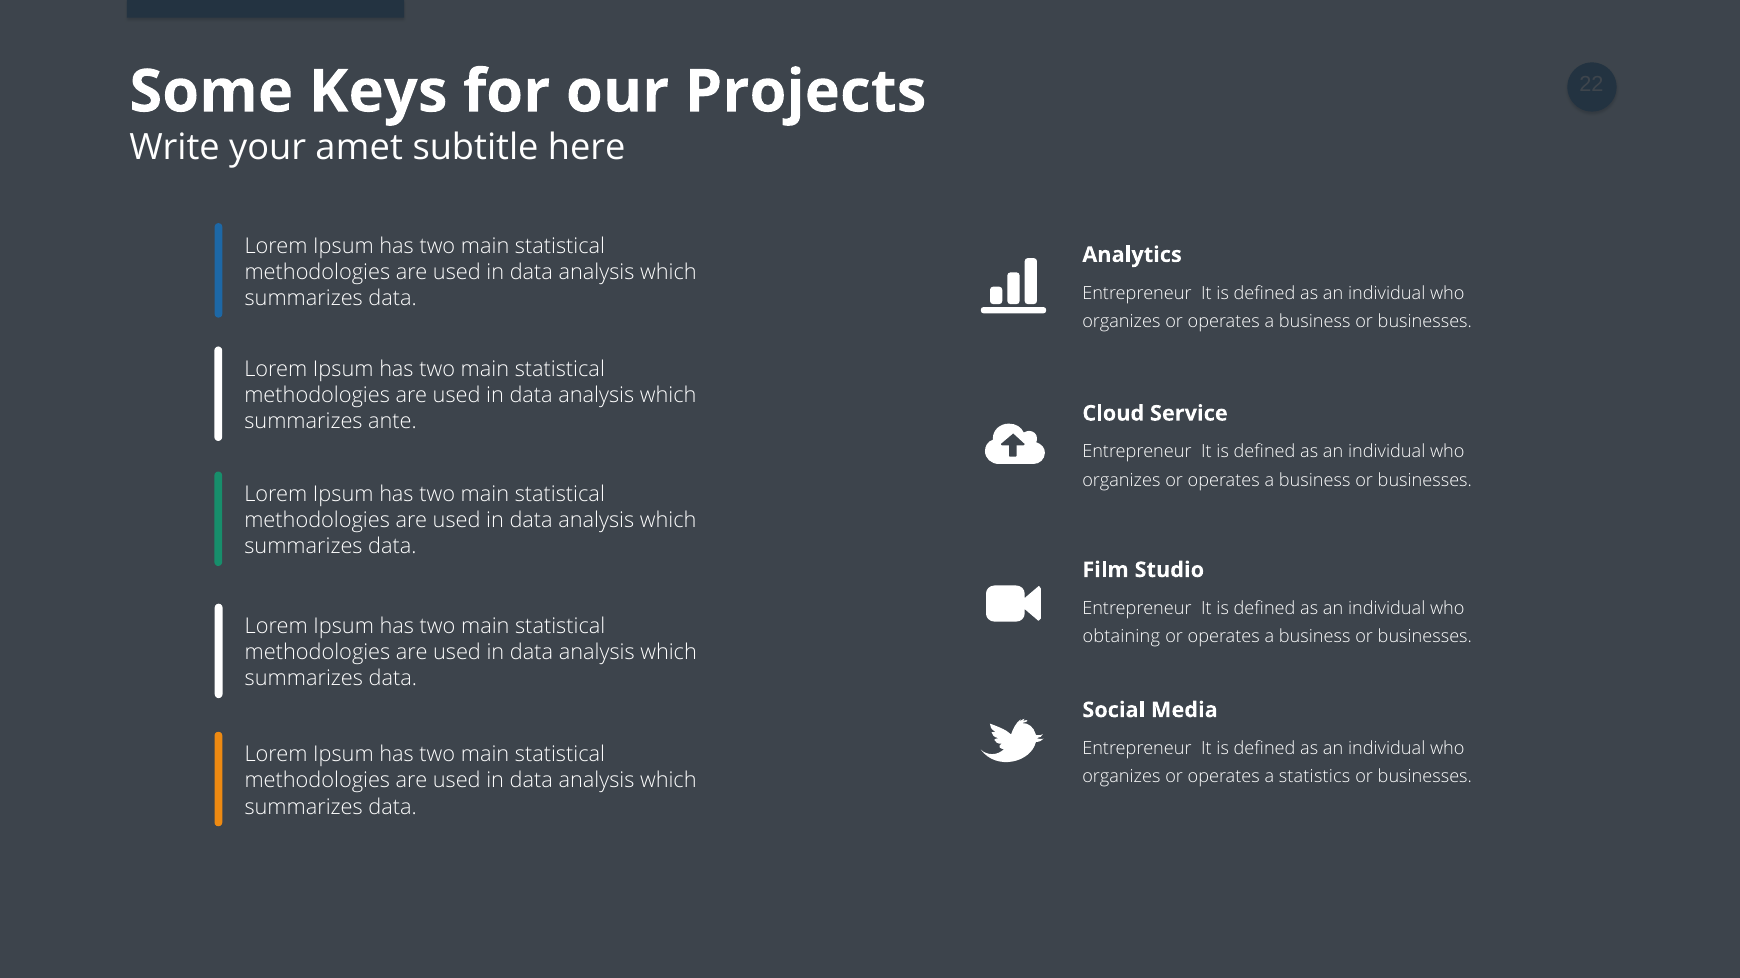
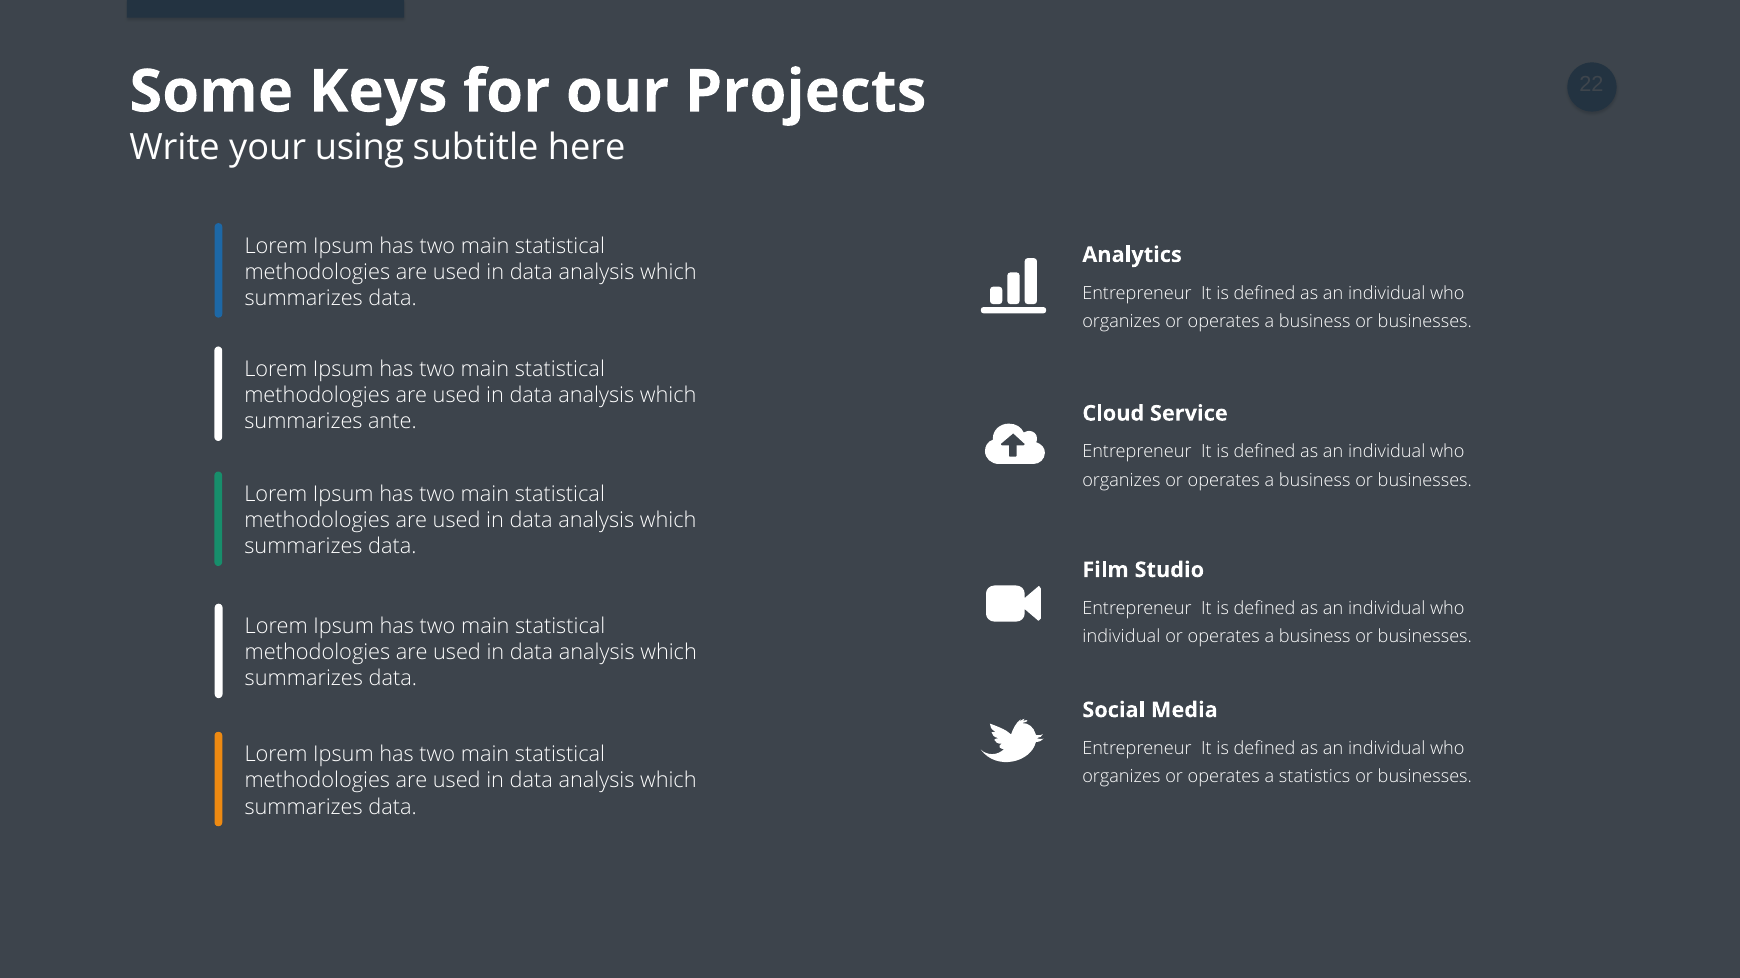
amet: amet -> using
obtaining at (1121, 637): obtaining -> individual
